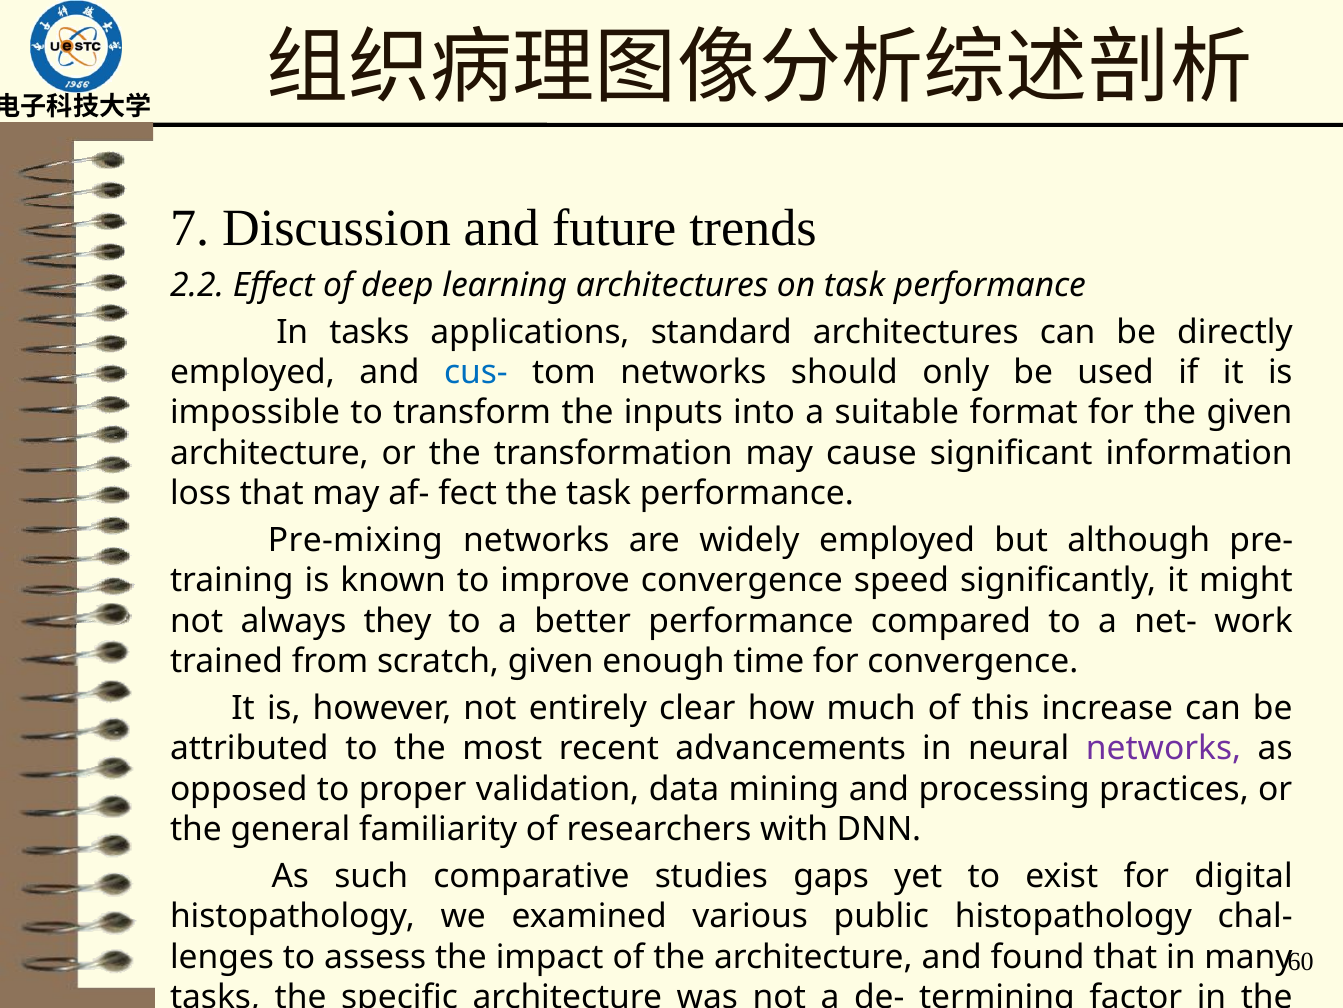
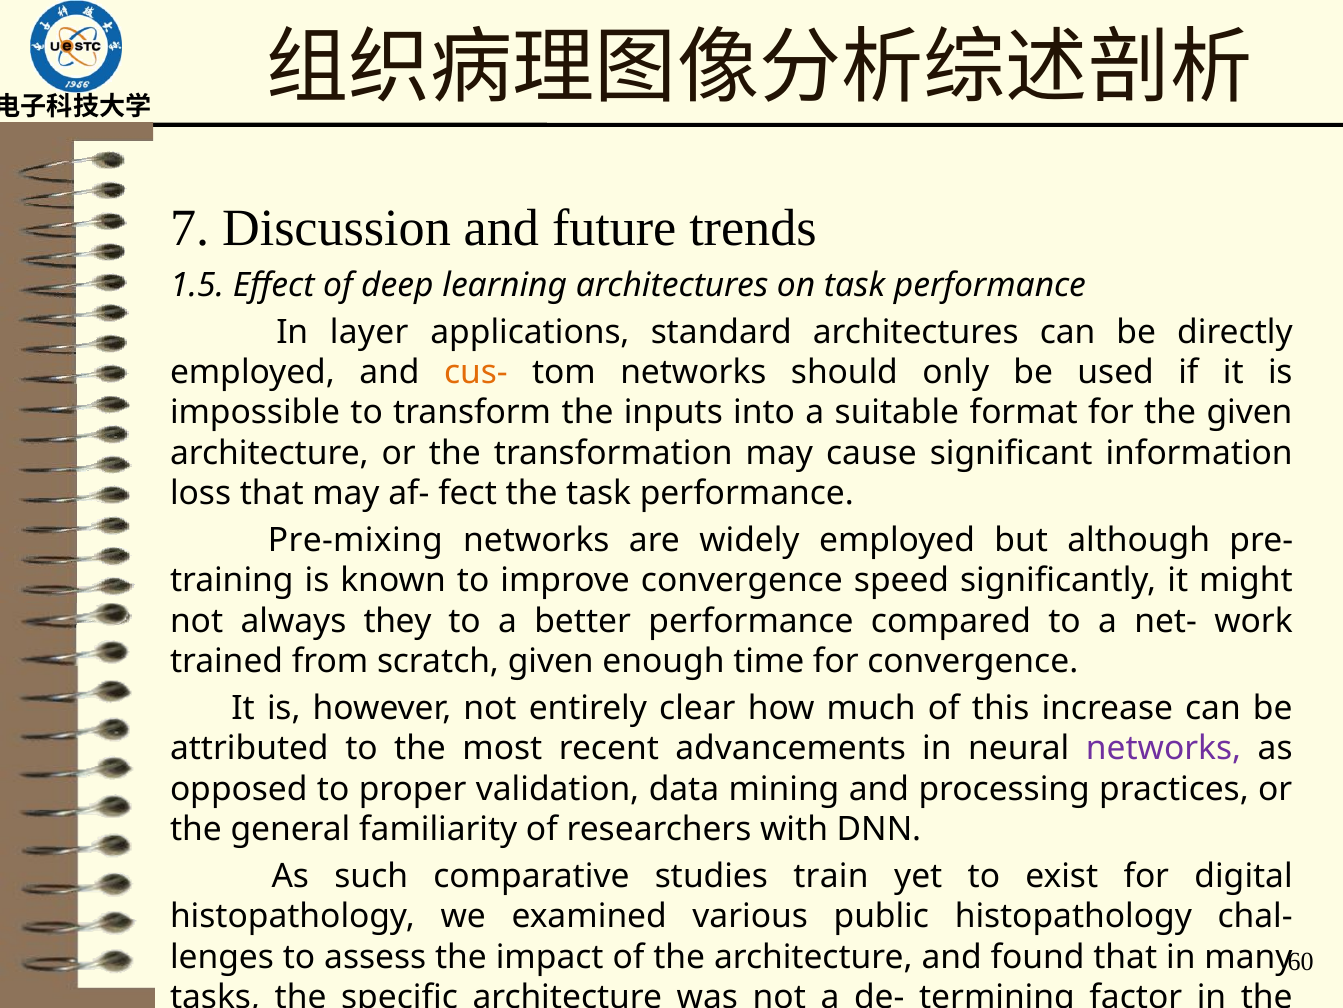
2.2: 2.2 -> 1.5
In tasks: tasks -> layer
cus- colour: blue -> orange
gaps: gaps -> train
